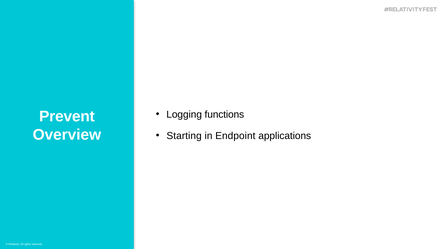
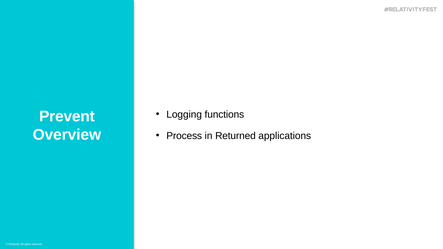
Starting: Starting -> Process
Endpoint: Endpoint -> Returned
